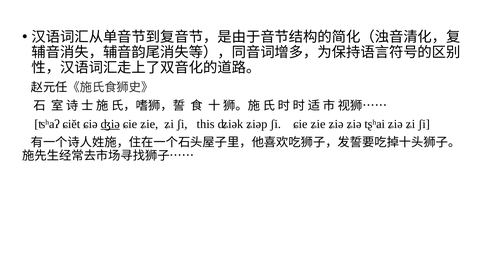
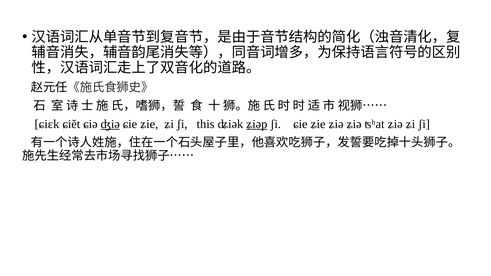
ʦʰaʔ: ʦʰaʔ -> ɕiɛk
ʑiəp underline: none -> present
tʂʰai: tʂʰai -> ʦʰat
